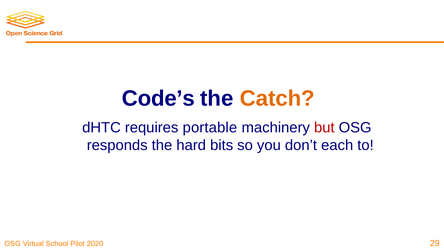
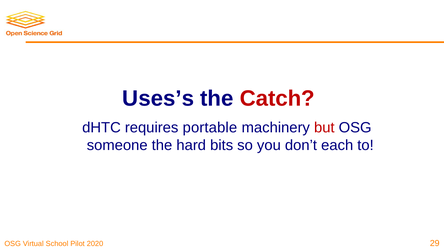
Code’s: Code’s -> Uses’s
Catch colour: orange -> red
responds: responds -> someone
